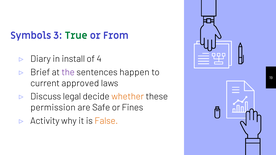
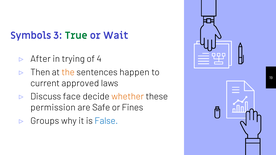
From: From -> Wait
Diary: Diary -> After
install: install -> trying
Brief: Brief -> Then
the colour: purple -> orange
legal: legal -> face
Activity: Activity -> Groups
False colour: orange -> blue
